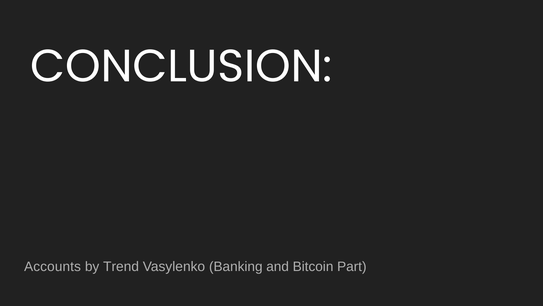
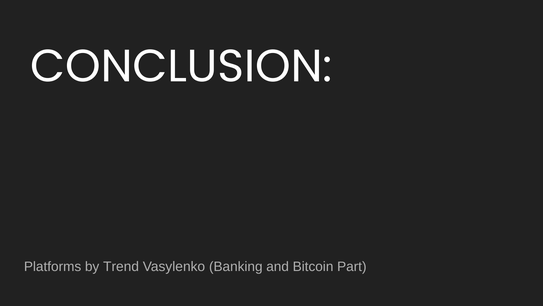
Accounts: Accounts -> Platforms
